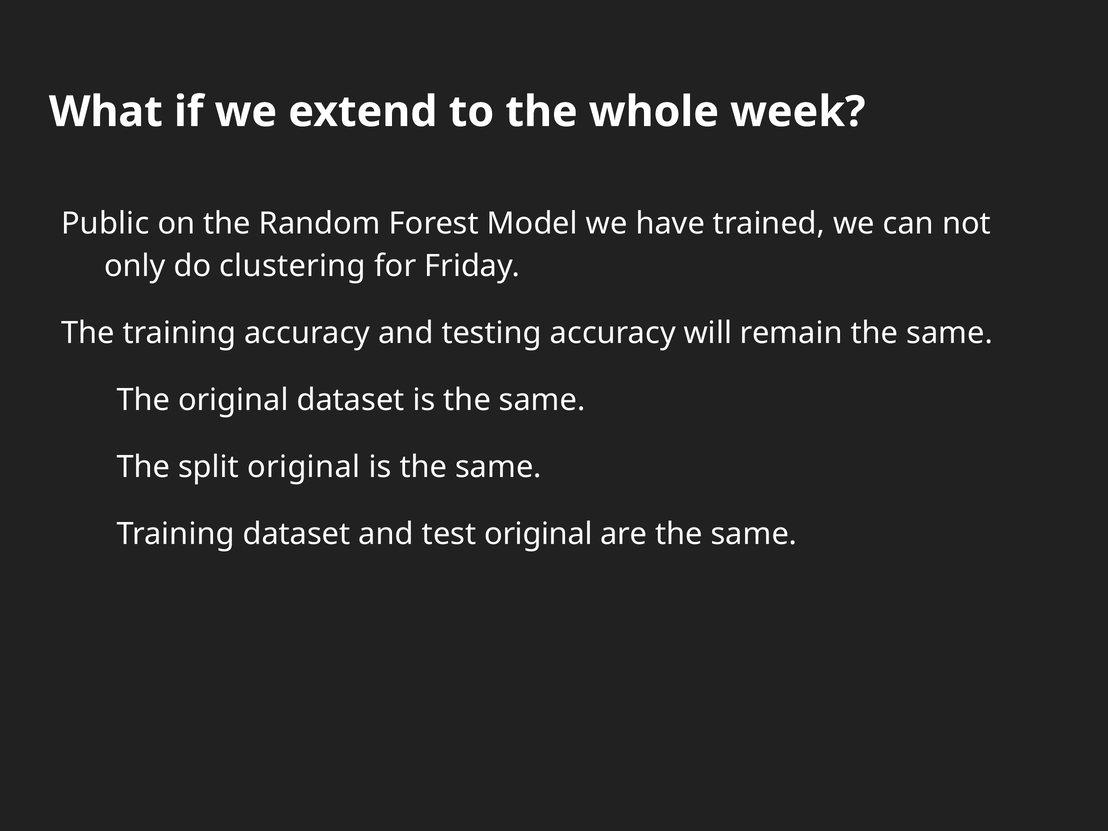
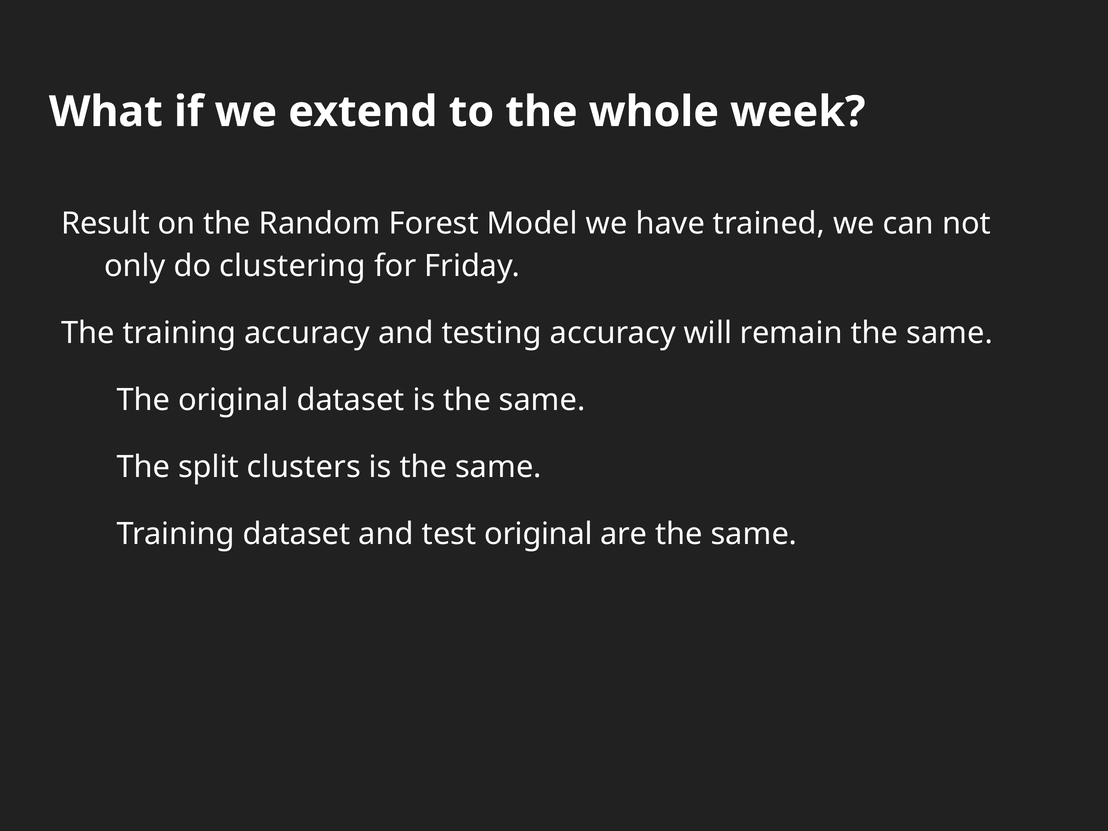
Public: Public -> Result
split original: original -> clusters
